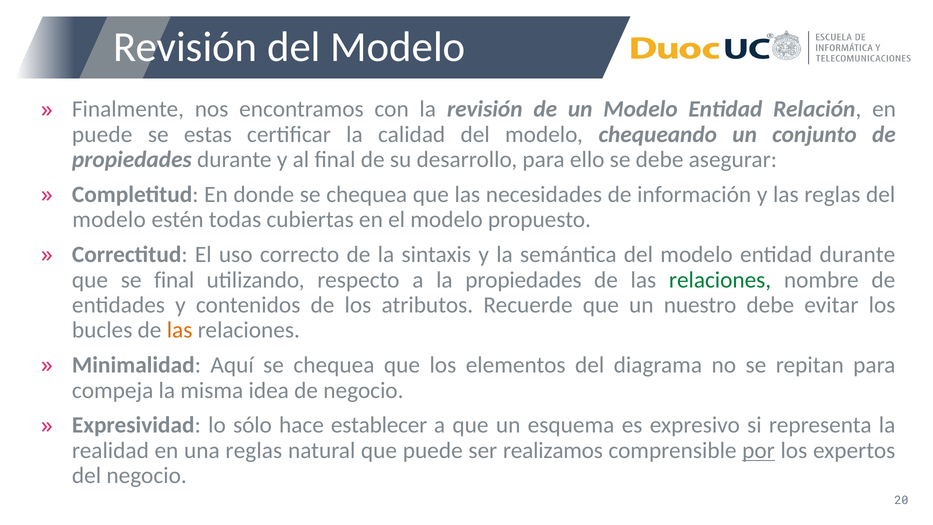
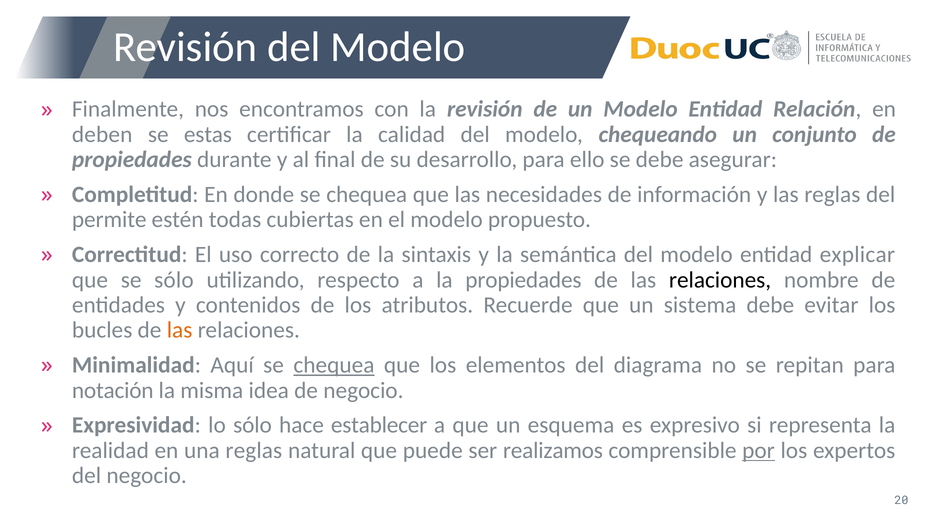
puede at (102, 134): puede -> deben
modelo at (109, 220): modelo -> permite
entidad durante: durante -> explicar
se final: final -> sólo
relaciones at (720, 280) colour: green -> black
nuestro: nuestro -> sistema
chequea at (334, 365) underline: none -> present
compeja: compeja -> notación
